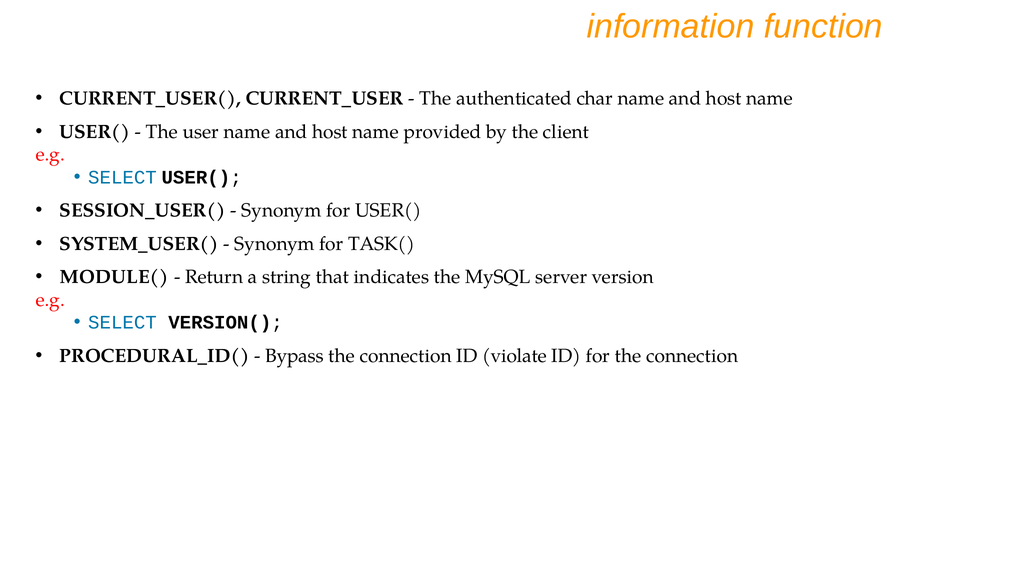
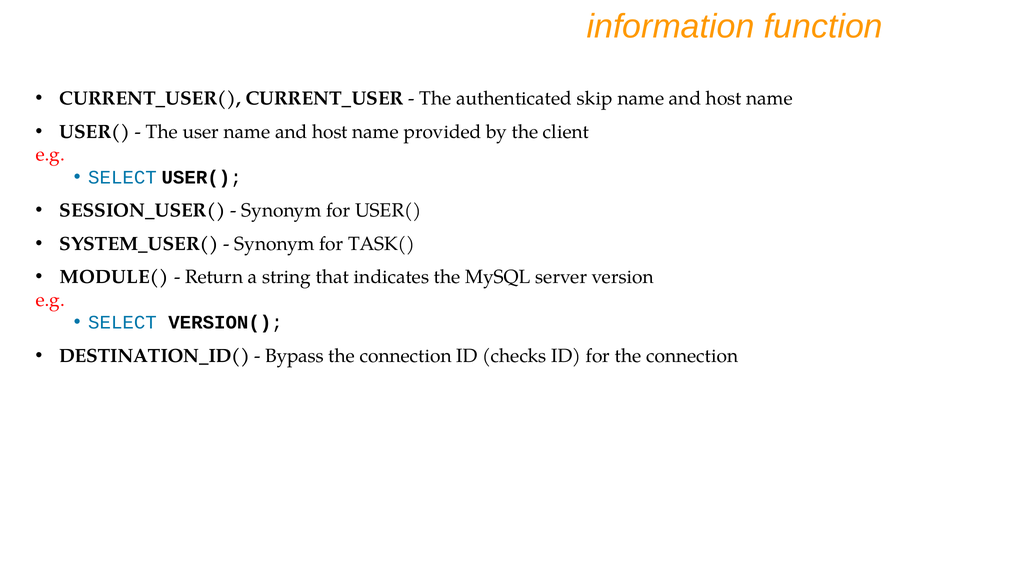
char: char -> skip
PROCEDURAL_ID(: PROCEDURAL_ID( -> DESTINATION_ID(
violate: violate -> checks
